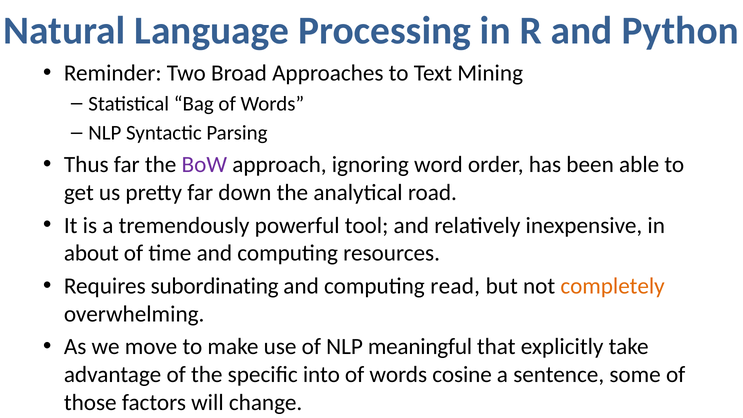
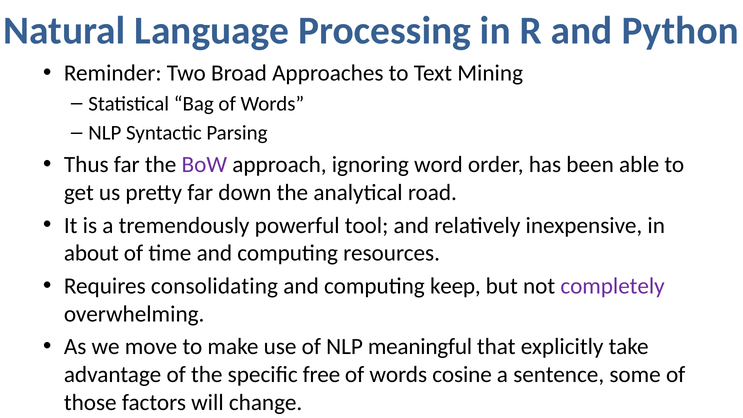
subordinating: subordinating -> consolidating
read: read -> keep
completely colour: orange -> purple
into: into -> free
